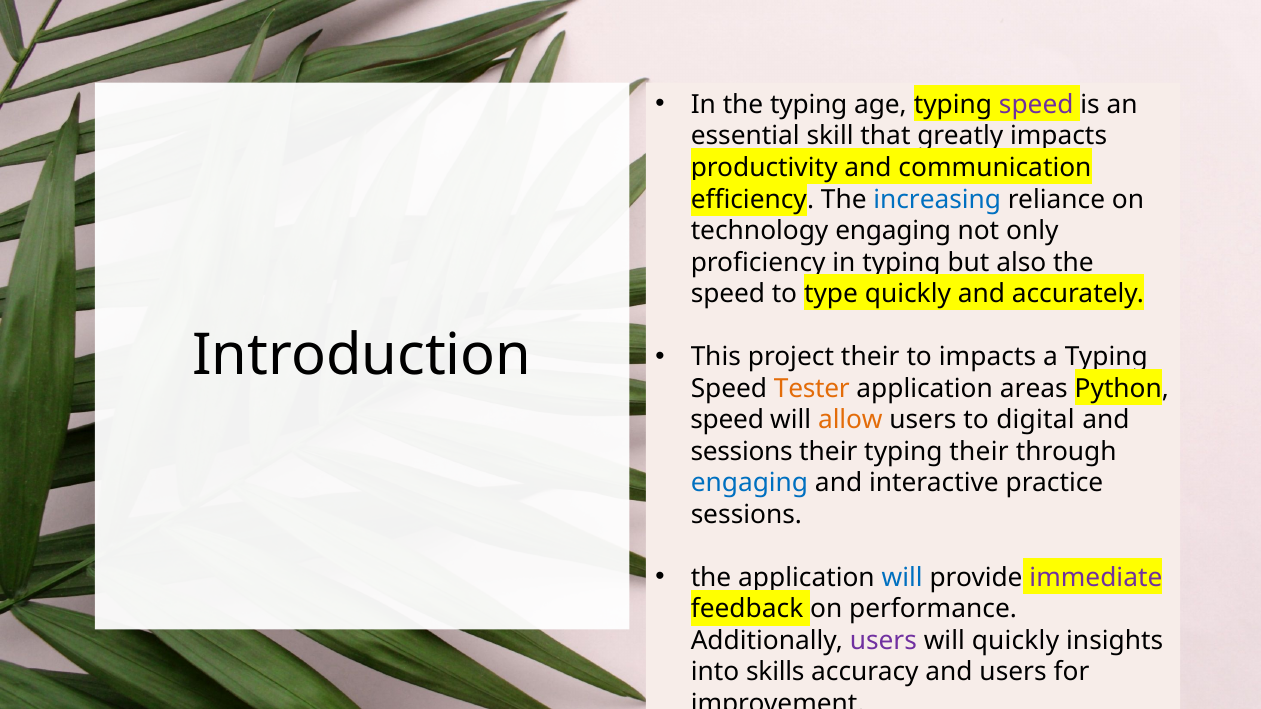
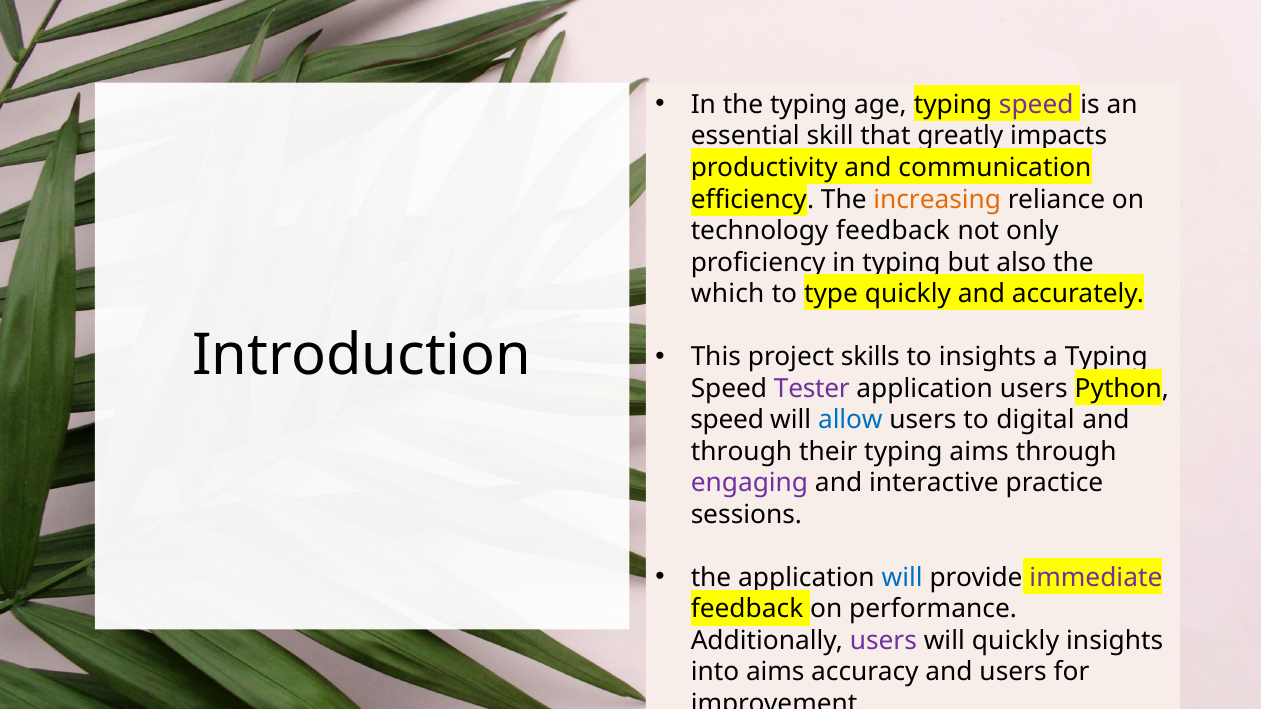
increasing colour: blue -> orange
technology engaging: engaging -> feedback
speed at (728, 294): speed -> which
project their: their -> skills
to impacts: impacts -> insights
Tester colour: orange -> purple
application areas: areas -> users
allow colour: orange -> blue
sessions at (742, 452): sessions -> through
typing their: their -> aims
engaging at (749, 483) colour: blue -> purple
into skills: skills -> aims
